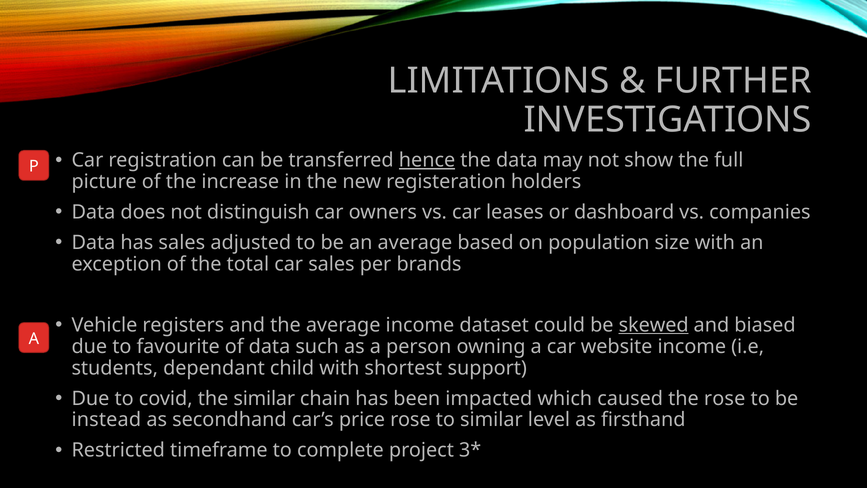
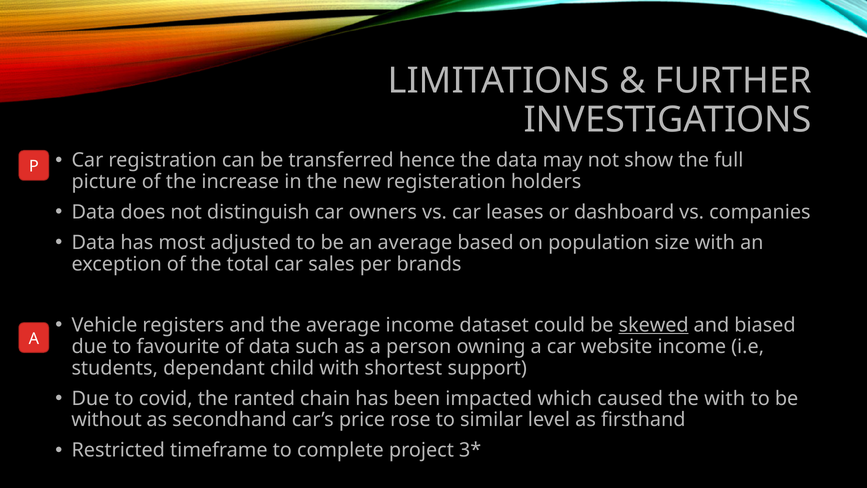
hence underline: present -> none
has sales: sales -> most
the similar: similar -> ranted
the rose: rose -> with
instead: instead -> without
